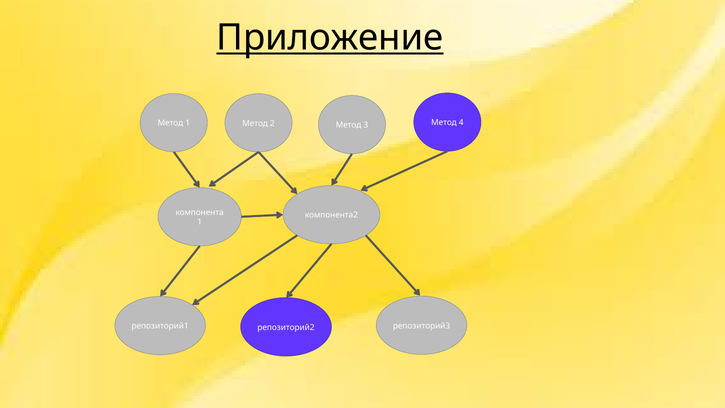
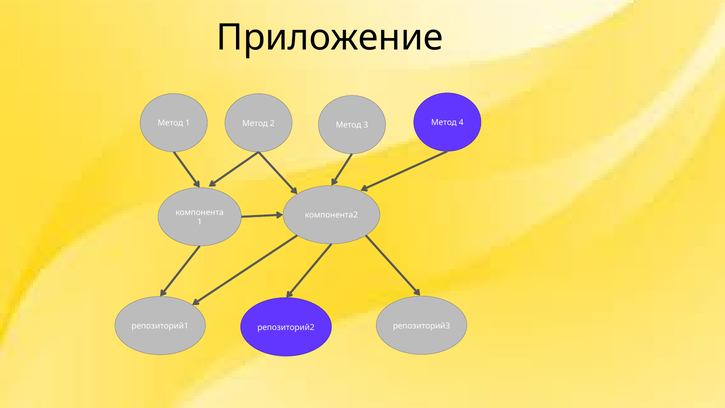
Приложение underline: present -> none
